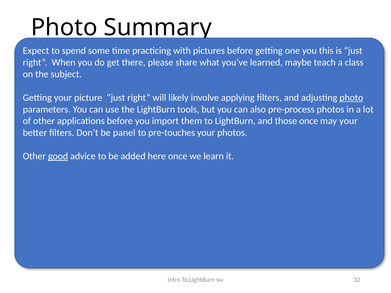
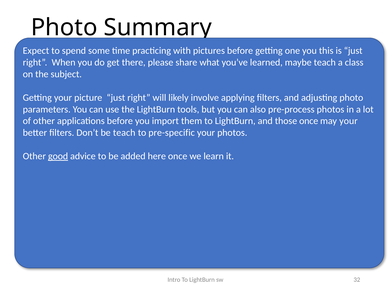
photo at (351, 98) underline: present -> none
be panel: panel -> teach
pre-touches: pre-touches -> pre-specific
